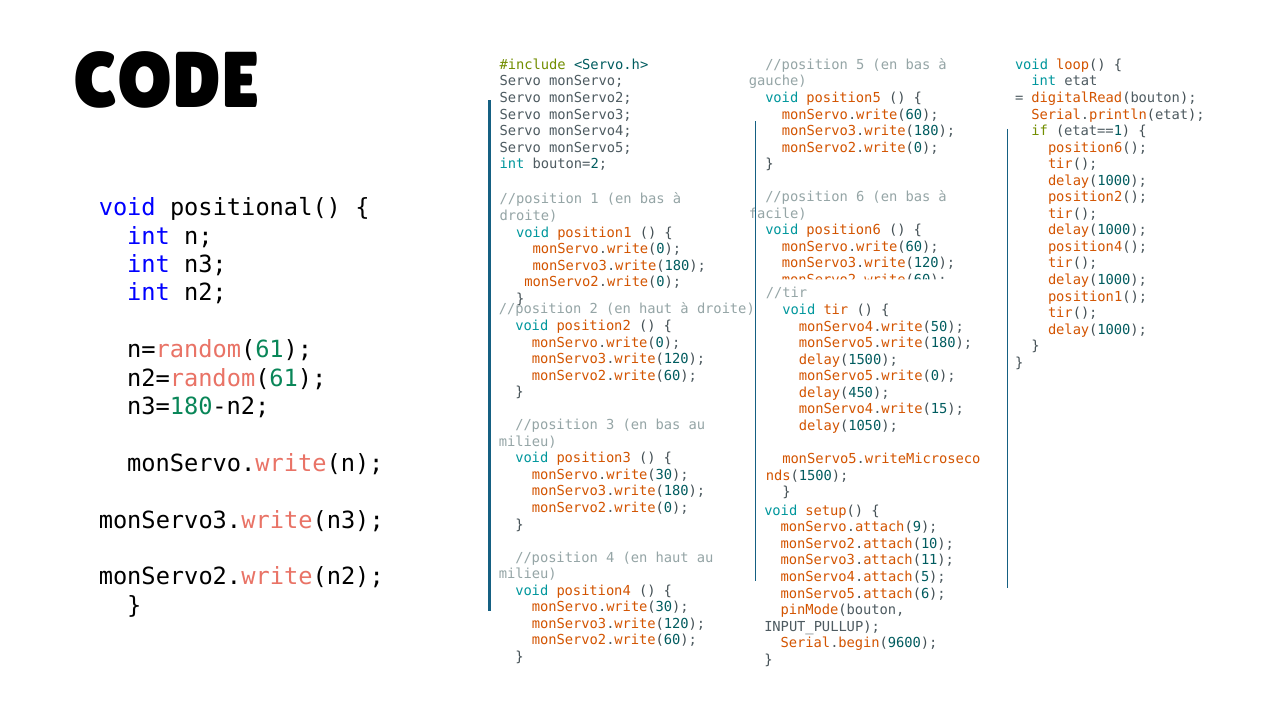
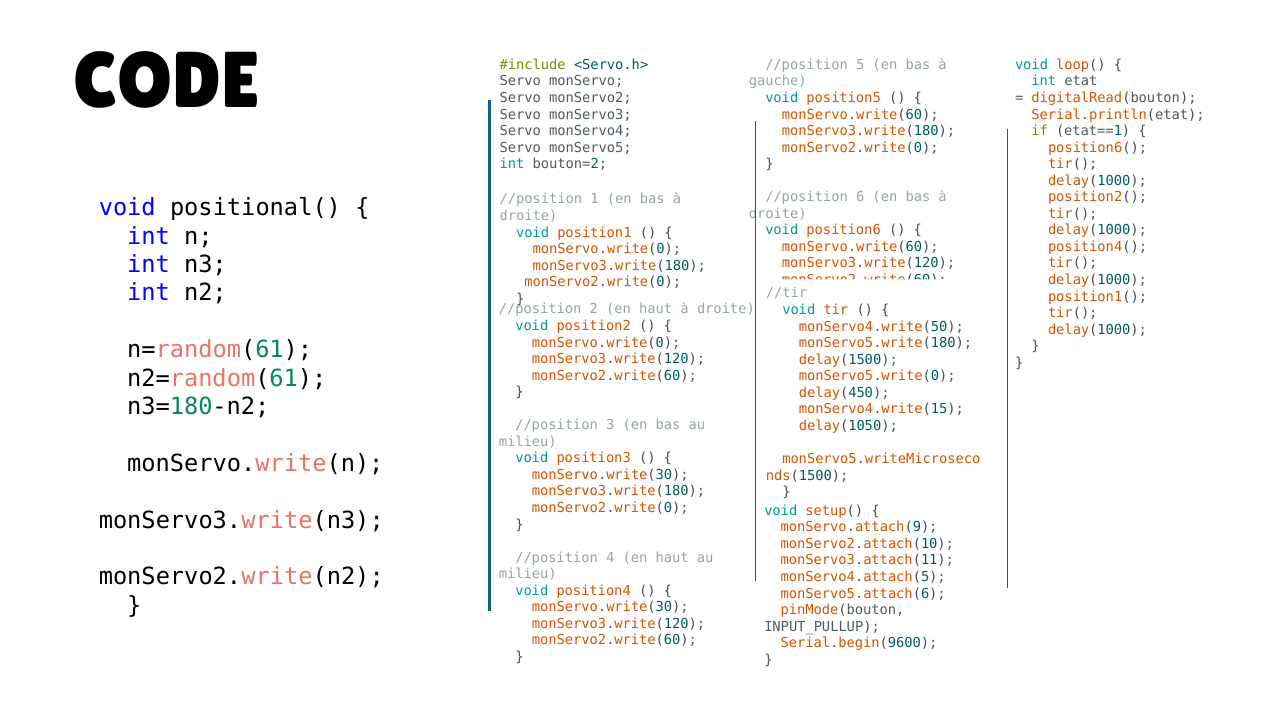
facile at (778, 214): facile -> droite
